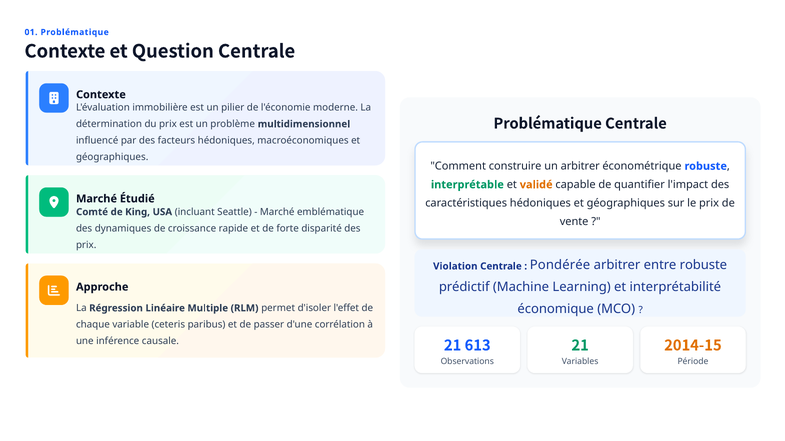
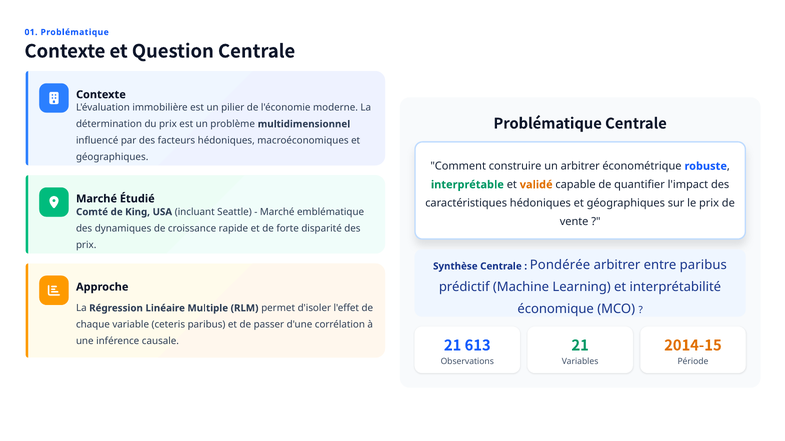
Violation: Violation -> Synthèse
entre robuste: robuste -> paribus
